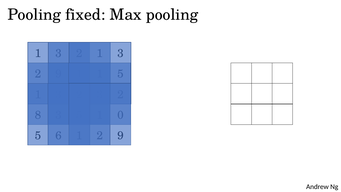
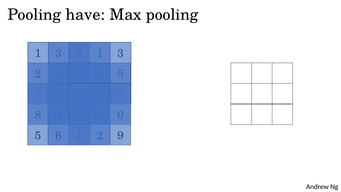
fixed: fixed -> have
